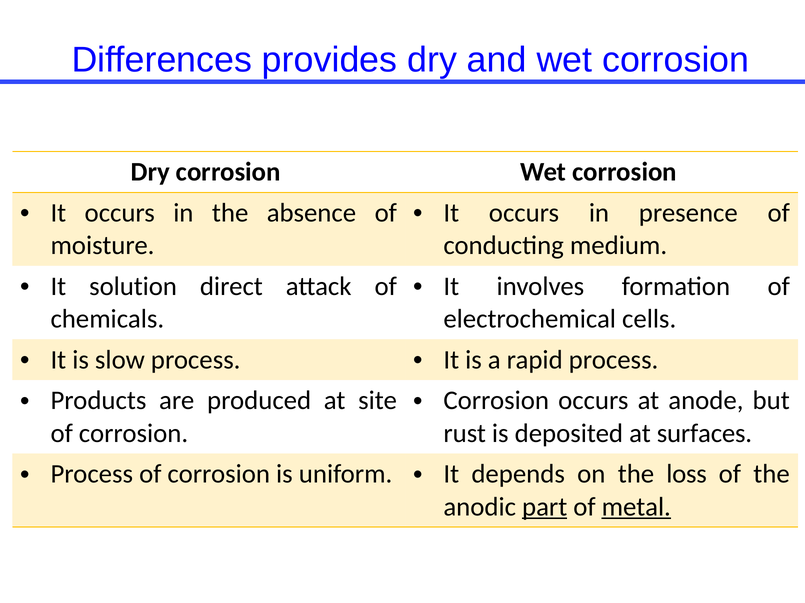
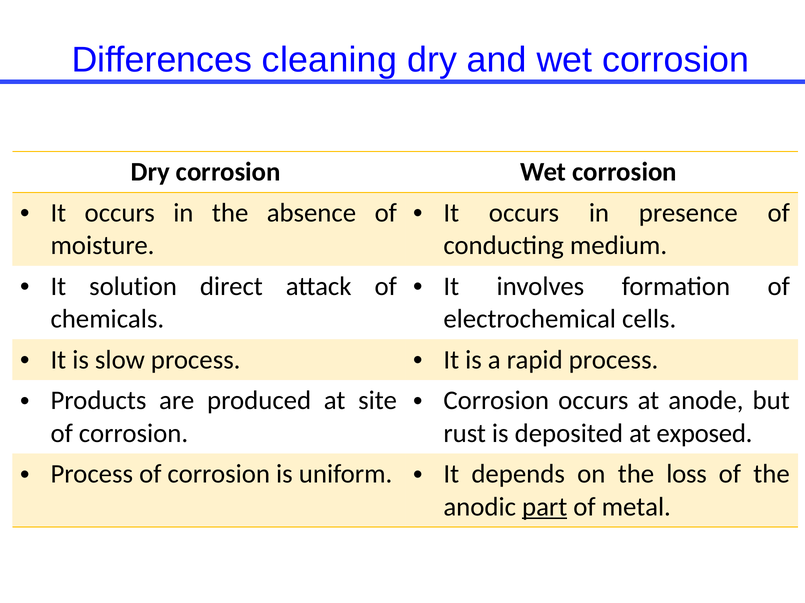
provides: provides -> cleaning
surfaces: surfaces -> exposed
metal underline: present -> none
